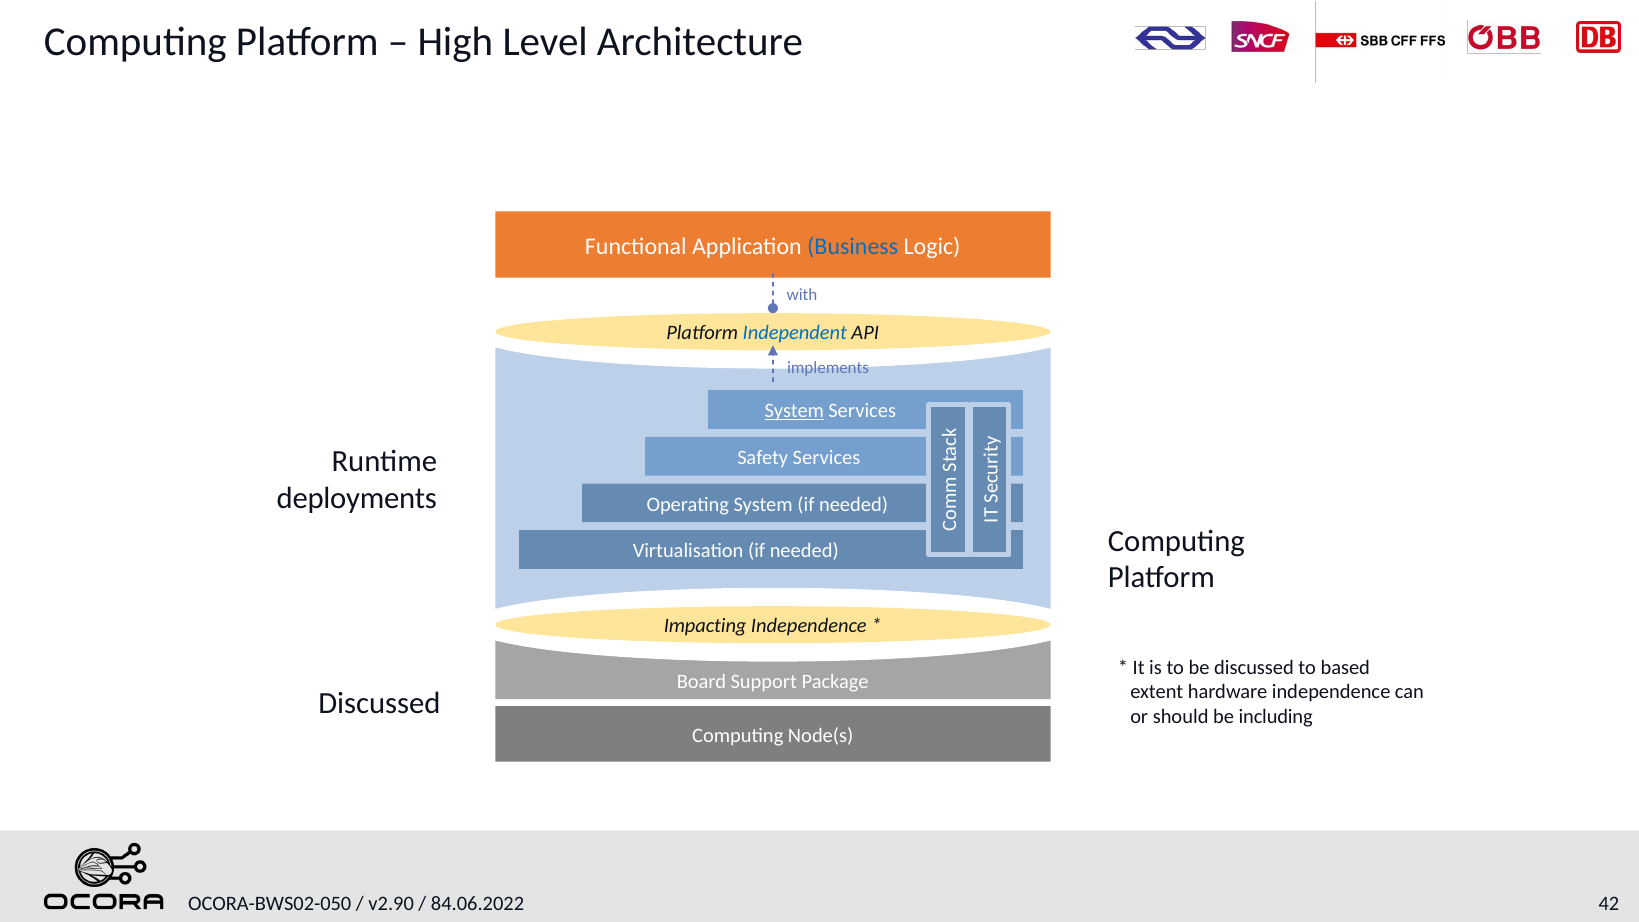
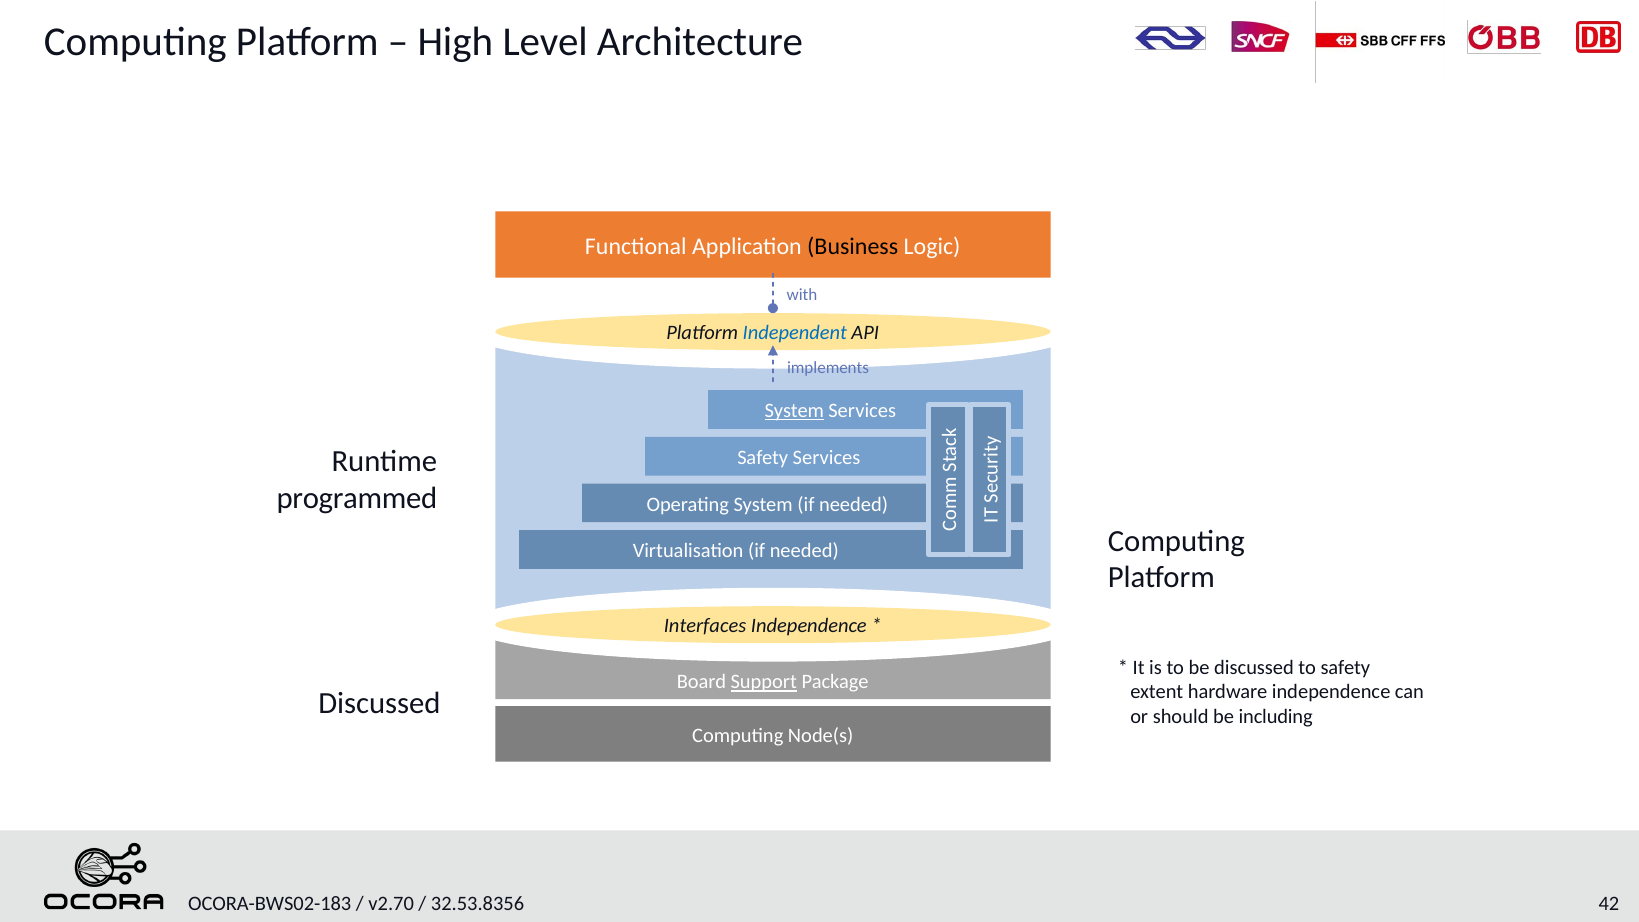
Business colour: blue -> black
deployments: deployments -> programmed
Impacting: Impacting -> Interfaces
to based: based -> safety
Support underline: none -> present
OCORA-BWS02-050: OCORA-BWS02-050 -> OCORA-BWS02-183
v2.90: v2.90 -> v2.70
84.06.2022: 84.06.2022 -> 32.53.8356
